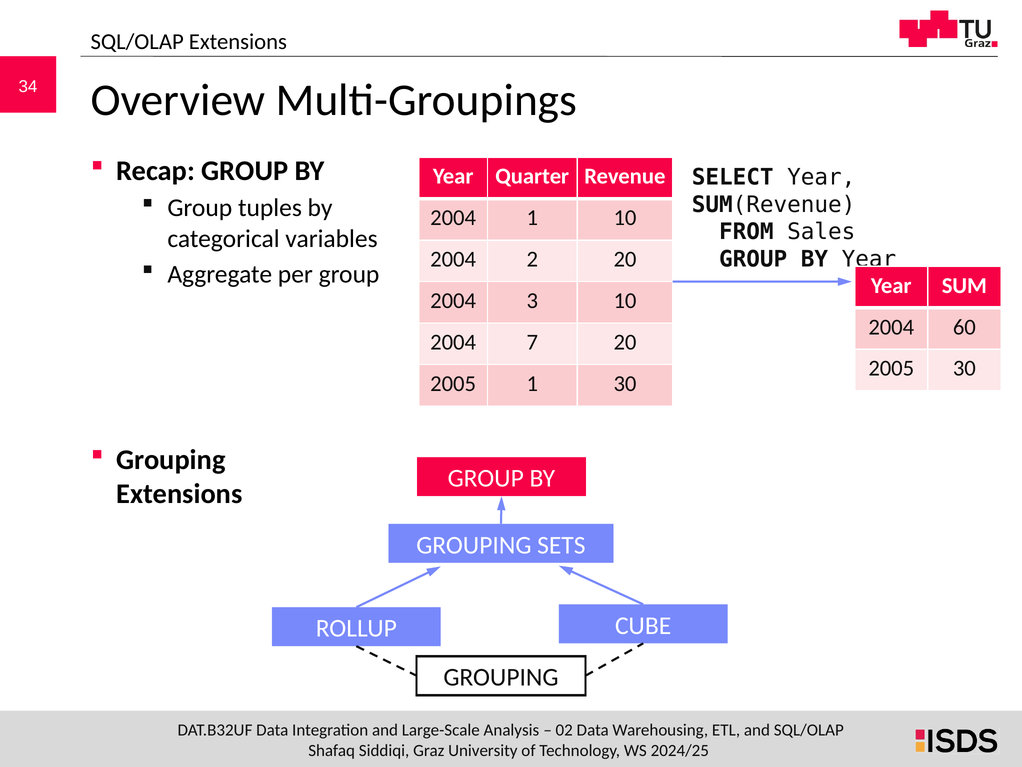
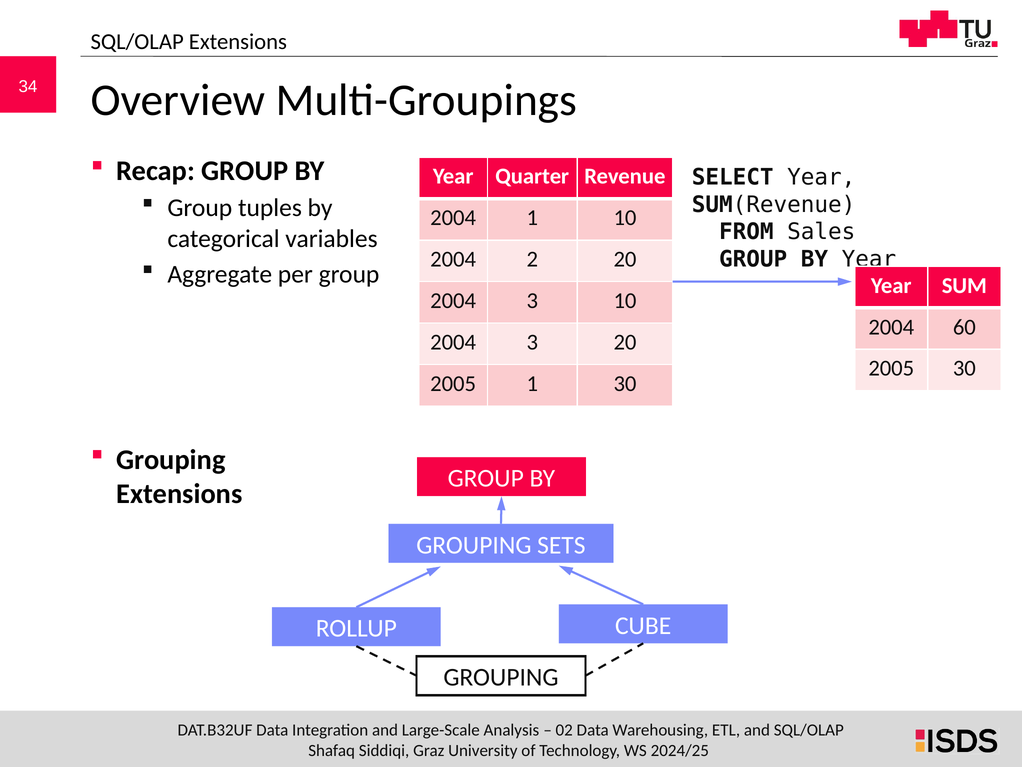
7 at (532, 342): 7 -> 3
